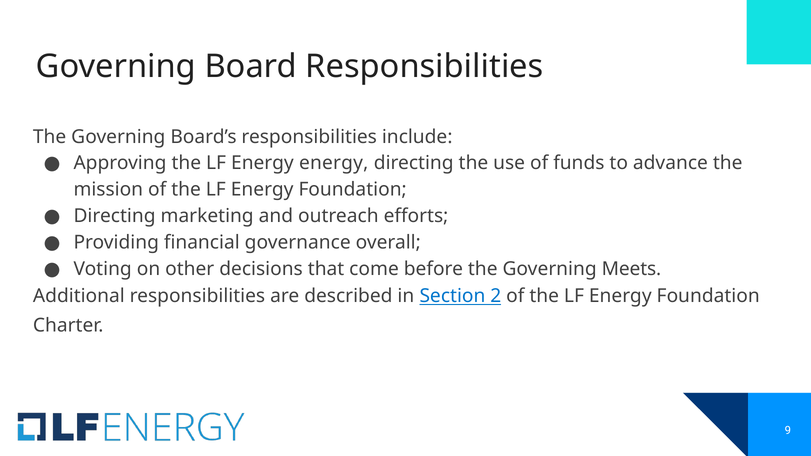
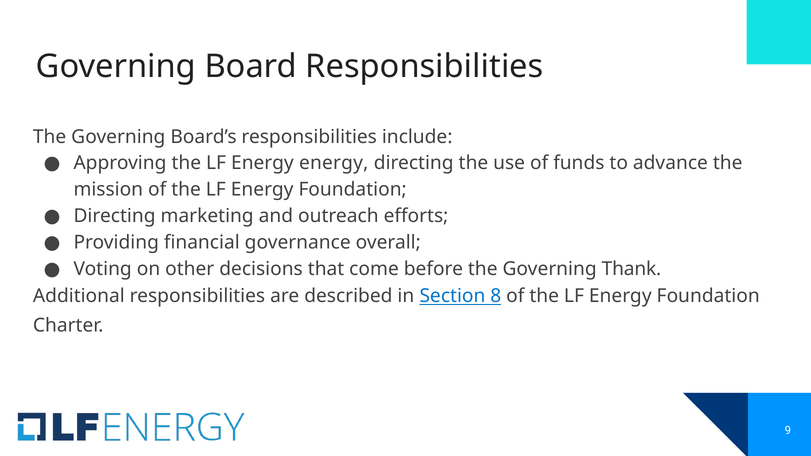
Meets: Meets -> Thank
2: 2 -> 8
